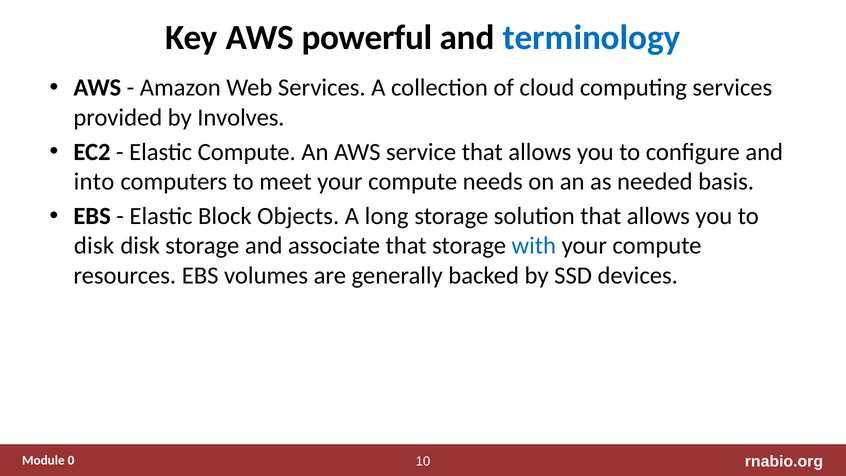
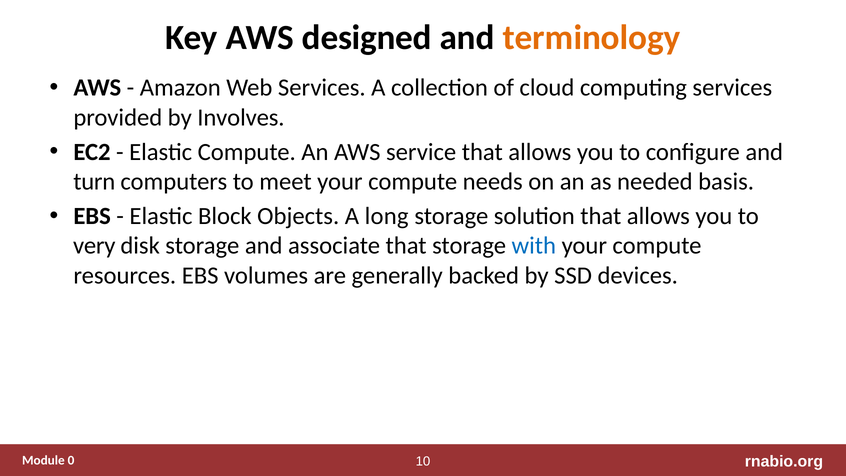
powerful: powerful -> designed
terminology colour: blue -> orange
into: into -> turn
disk at (94, 246): disk -> very
